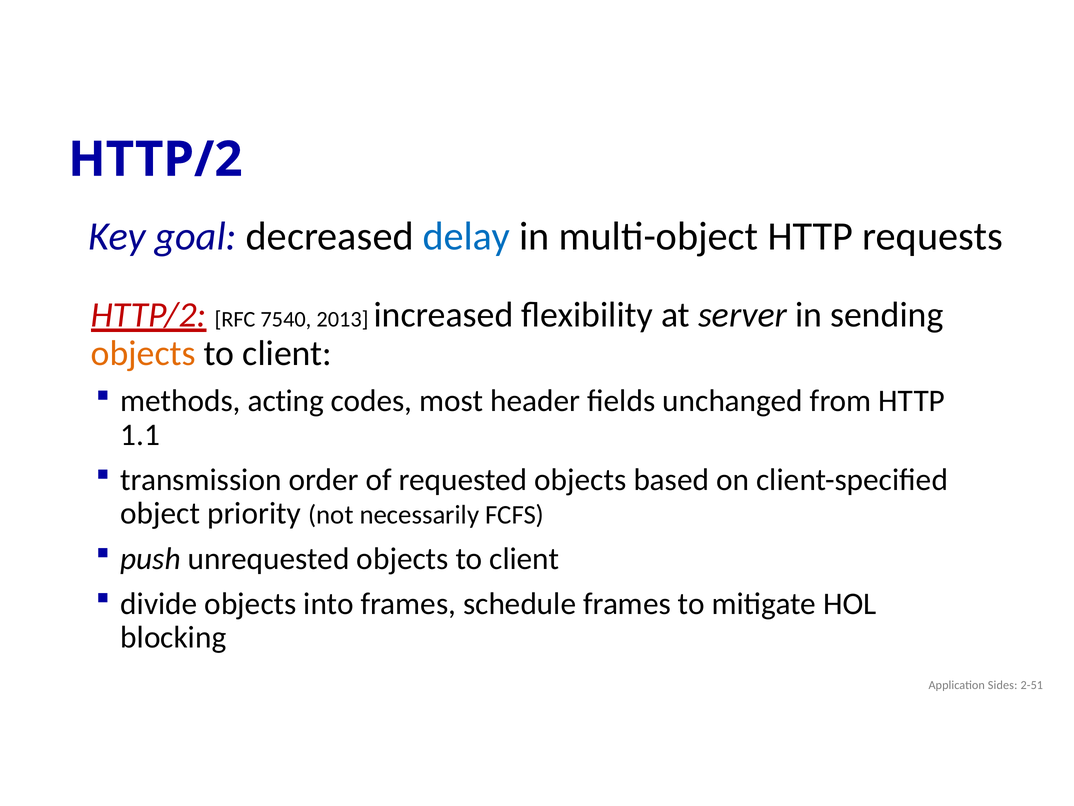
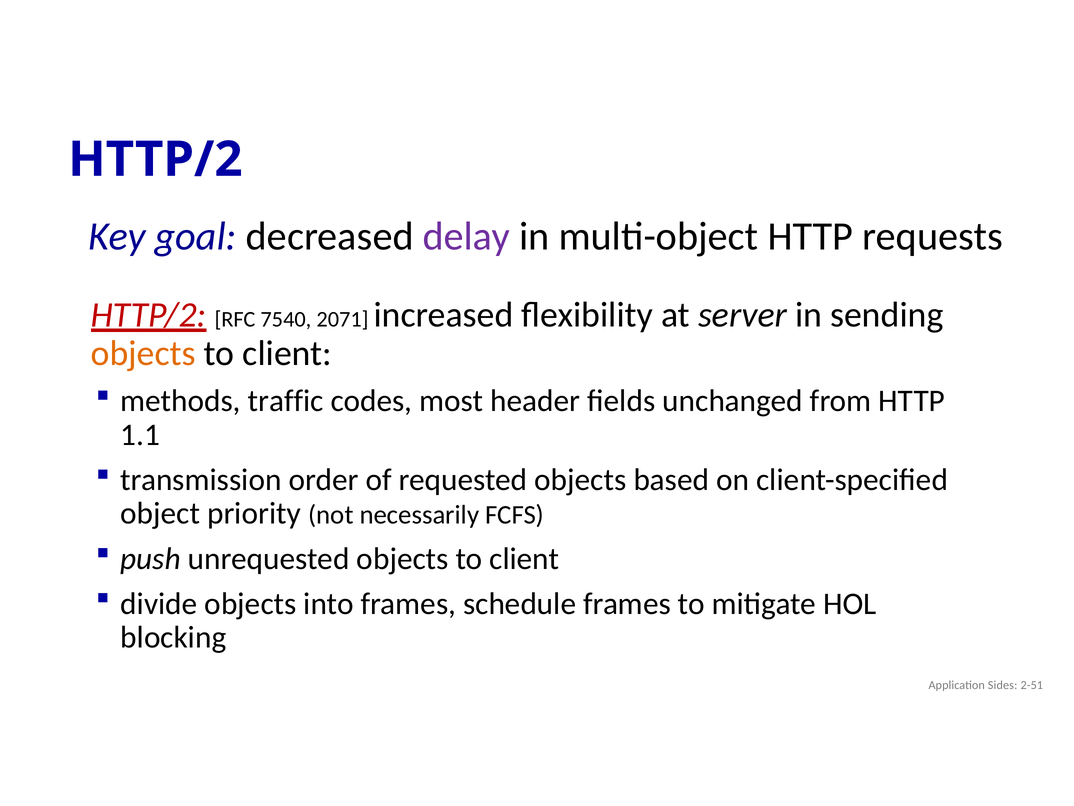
delay colour: blue -> purple
2013: 2013 -> 2071
acting: acting -> traffic
